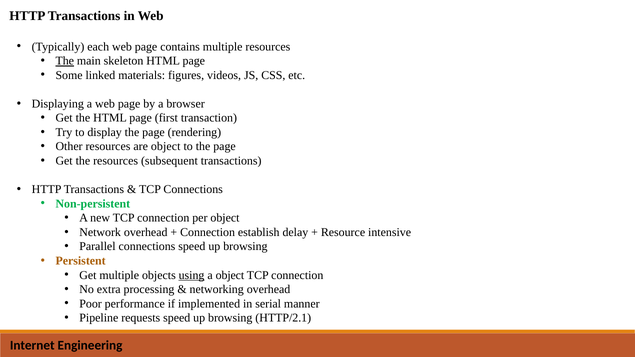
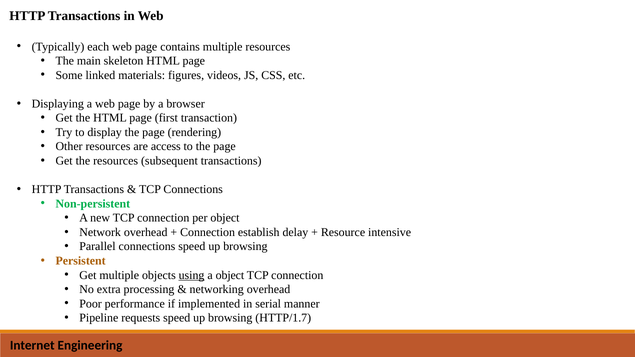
The at (65, 61) underline: present -> none
are object: object -> access
HTTP/2.1: HTTP/2.1 -> HTTP/1.7
